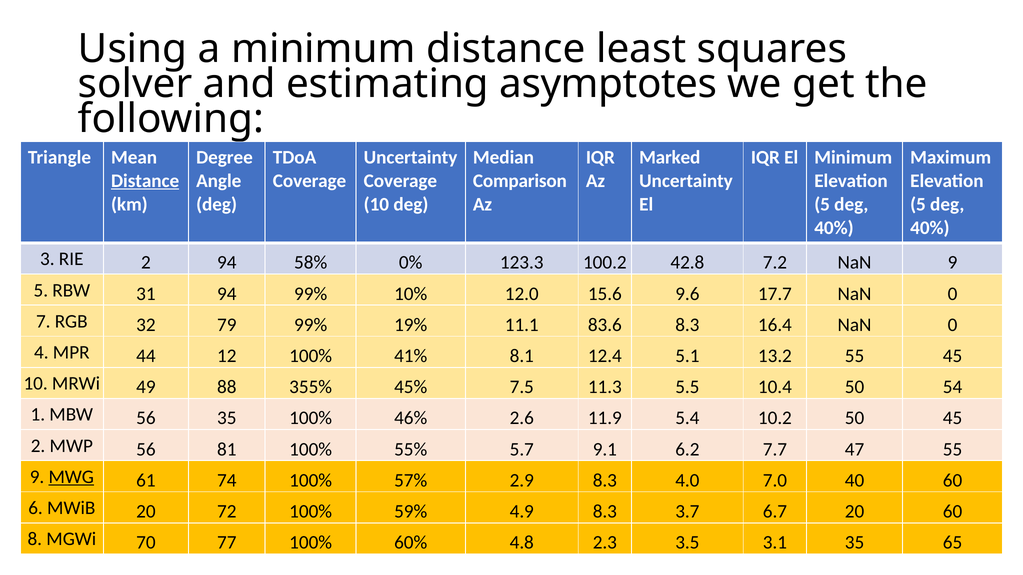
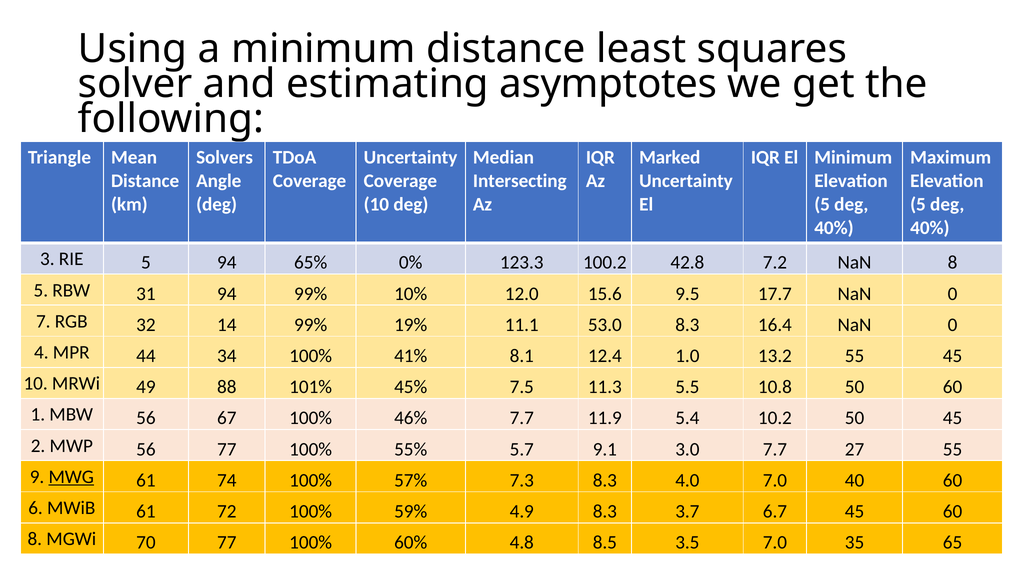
Degree: Degree -> Solvers
Distance at (145, 181) underline: present -> none
Comparison: Comparison -> Intersecting
RIE 2: 2 -> 5
58%: 58% -> 65%
NaN 9: 9 -> 8
9.6: 9.6 -> 9.5
79: 79 -> 14
83.6: 83.6 -> 53.0
12: 12 -> 34
5.1: 5.1 -> 1.0
355%: 355% -> 101%
10.4: 10.4 -> 10.8
50 54: 54 -> 60
56 35: 35 -> 67
46% 2.6: 2.6 -> 7.7
56 81: 81 -> 77
6.2: 6.2 -> 3.0
47: 47 -> 27
2.9: 2.9 -> 7.3
MWiB 20: 20 -> 61
6.7 20: 20 -> 45
2.3: 2.3 -> 8.5
3.5 3.1: 3.1 -> 7.0
